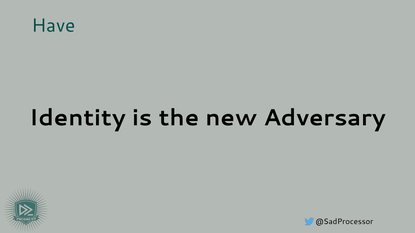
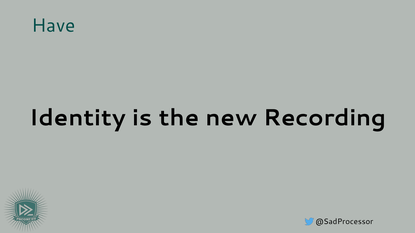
Adversary: Adversary -> Recording
